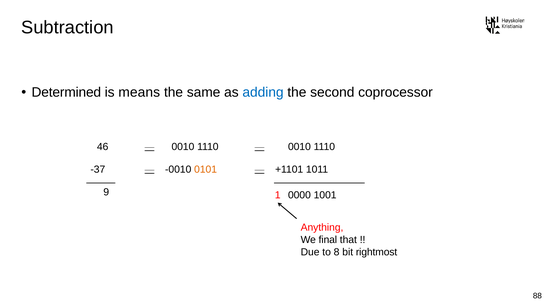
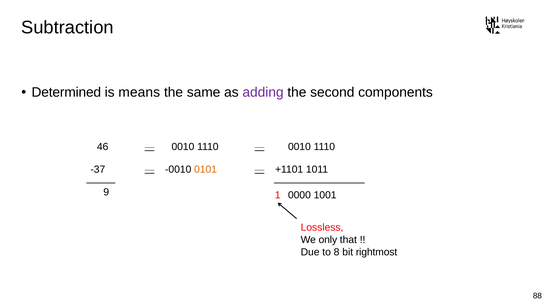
adding colour: blue -> purple
coprocessor: coprocessor -> components
Anything: Anything -> Lossless
final: final -> only
